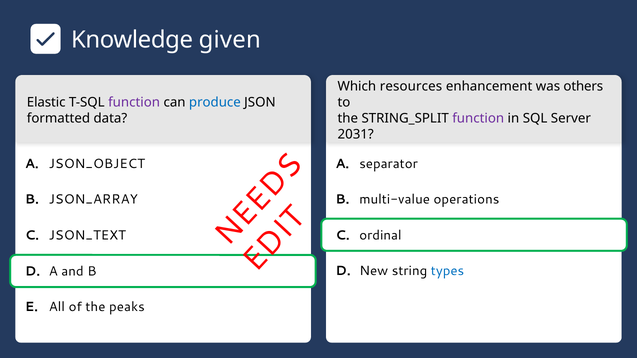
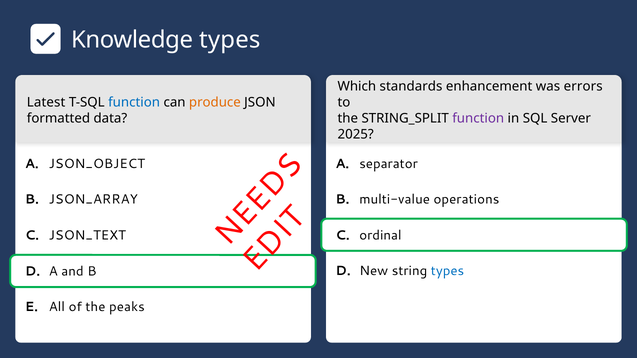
Knowledge given: given -> types
resources: resources -> standards
others: others -> errors
Elastic: Elastic -> Latest
function at (134, 103) colour: purple -> blue
produce colour: blue -> orange
2031: 2031 -> 2025
